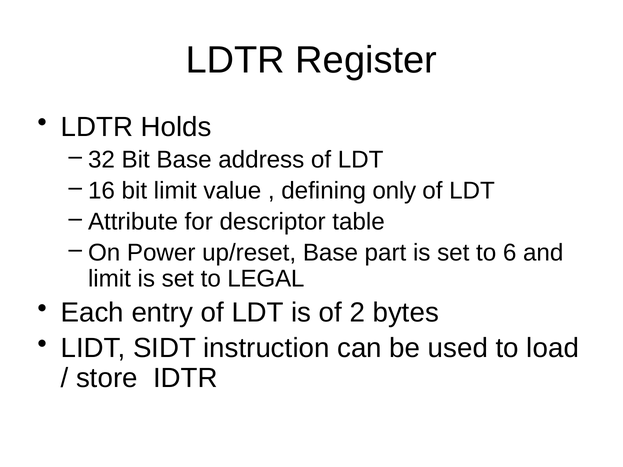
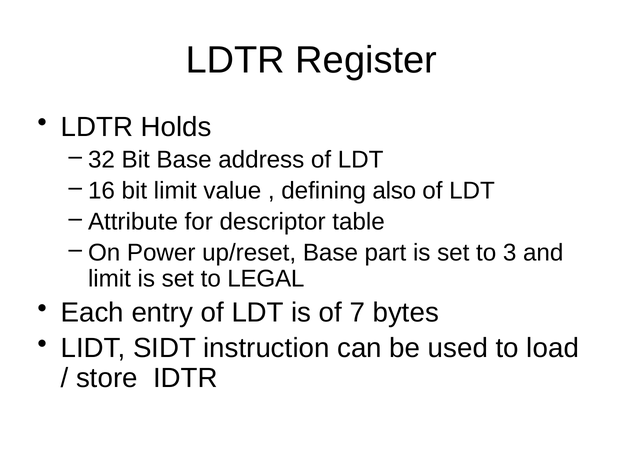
only: only -> also
6: 6 -> 3
2: 2 -> 7
